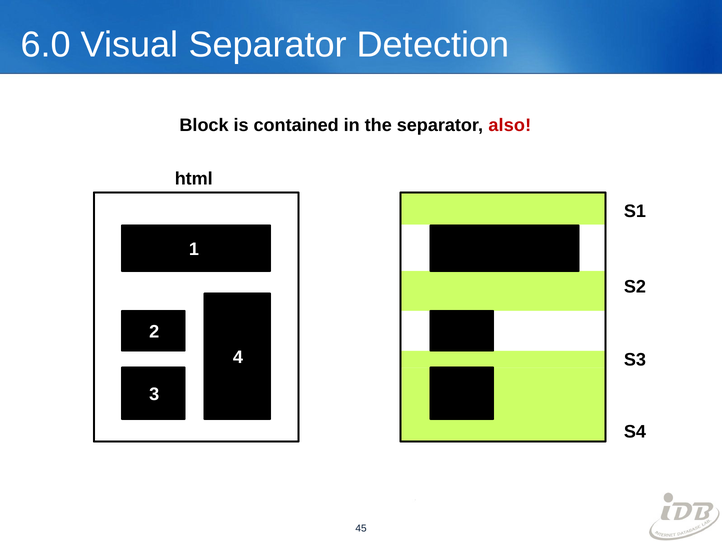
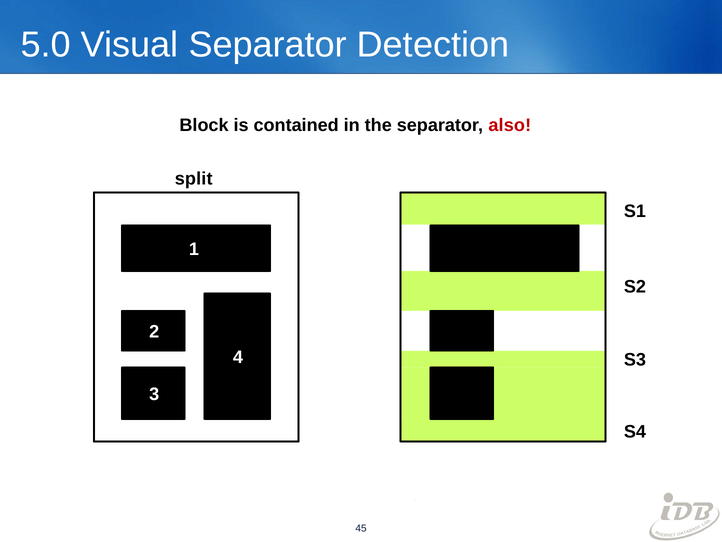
6.0: 6.0 -> 5.0
html: html -> split
